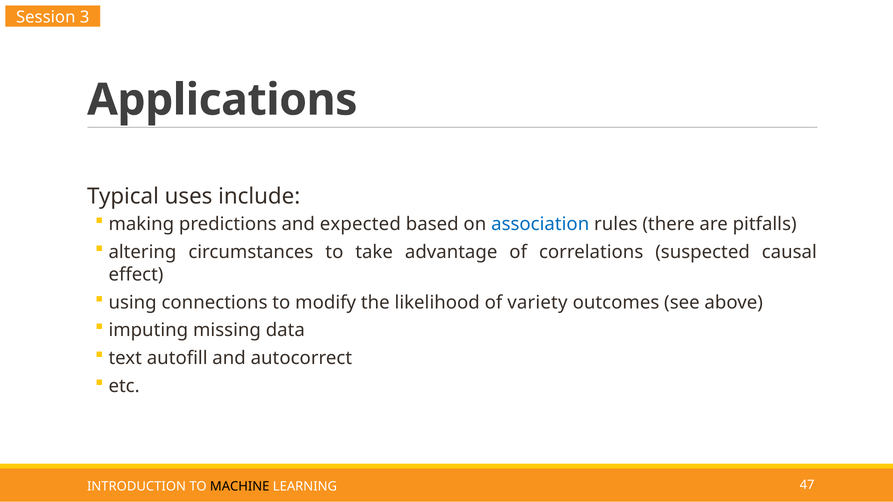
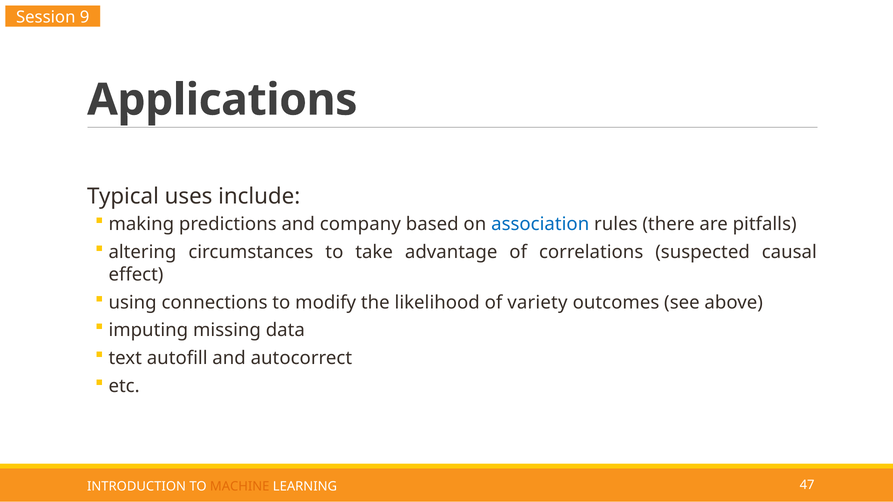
3: 3 -> 9
expected: expected -> company
MACHINE colour: black -> orange
